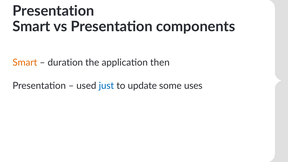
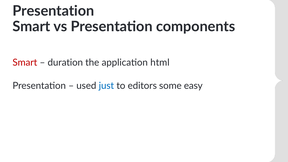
Smart at (25, 63) colour: orange -> red
then: then -> html
update: update -> editors
uses: uses -> easy
